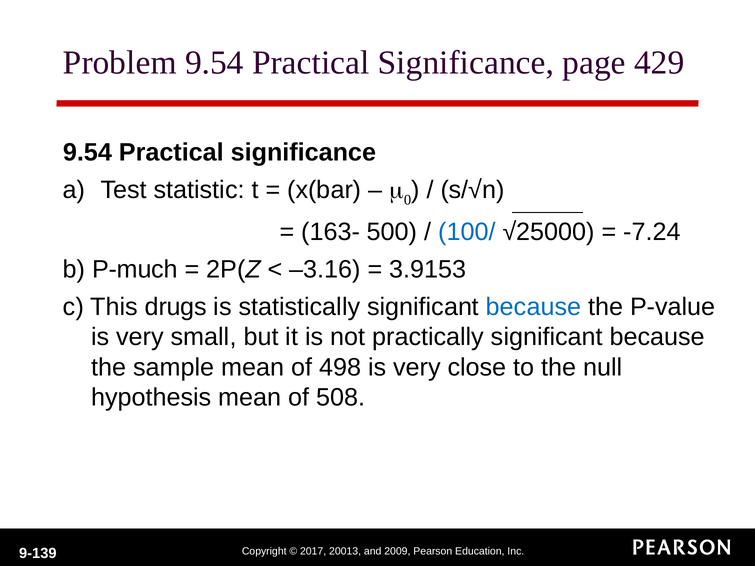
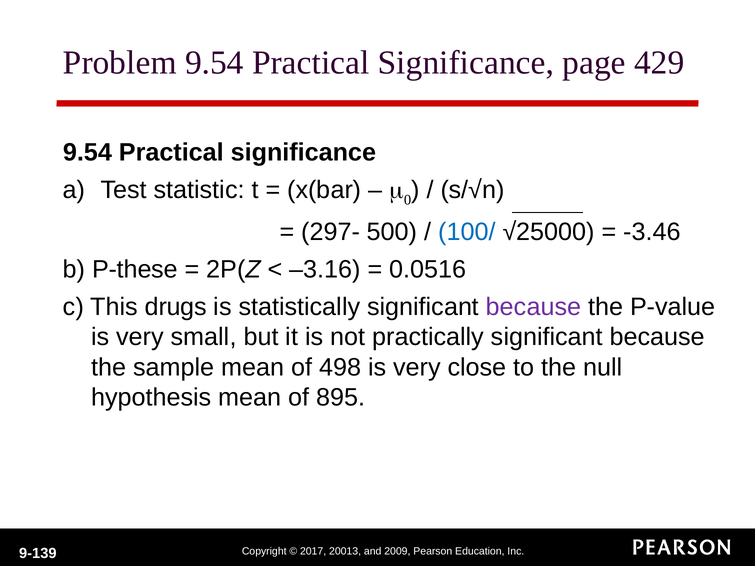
163-: 163- -> 297-
-7.24: -7.24 -> -3.46
P-much: P-much -> P-these
3.9153: 3.9153 -> 0.0516
because at (534, 307) colour: blue -> purple
508: 508 -> 895
